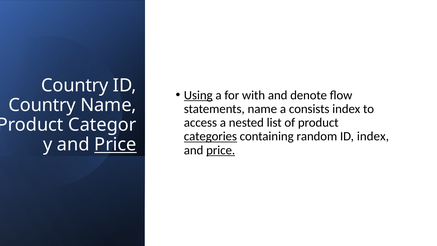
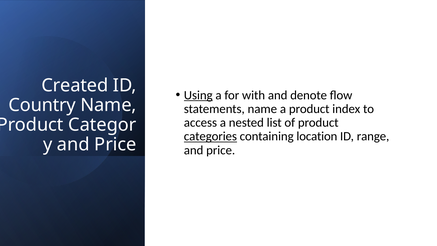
Country at (75, 86): Country -> Created
a consists: consists -> product
random: random -> location
ID index: index -> range
Price at (115, 145) underline: present -> none
price at (221, 150) underline: present -> none
